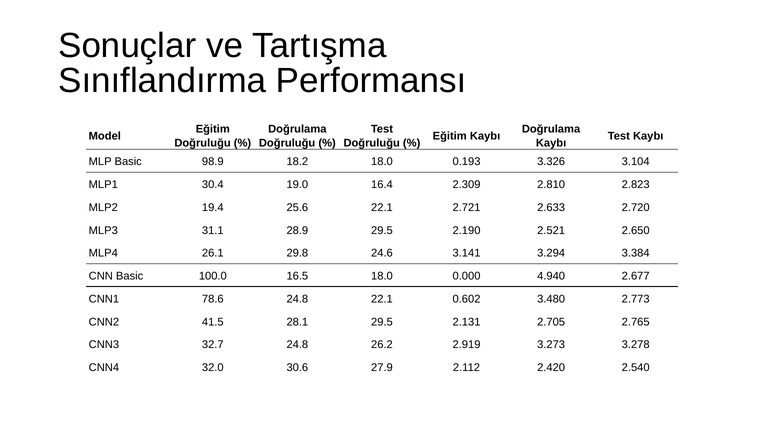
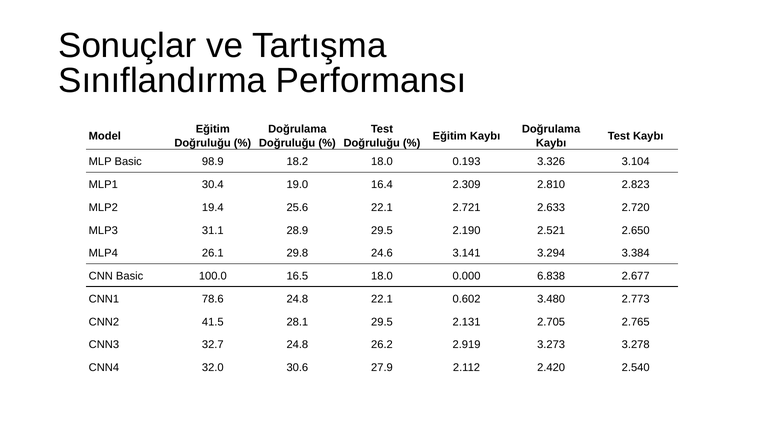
4.940: 4.940 -> 6.838
